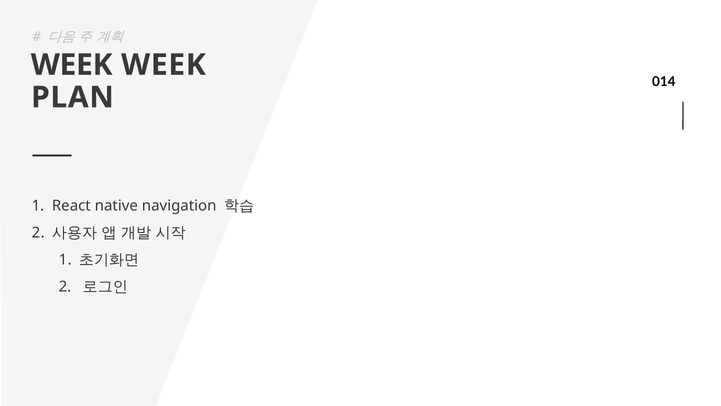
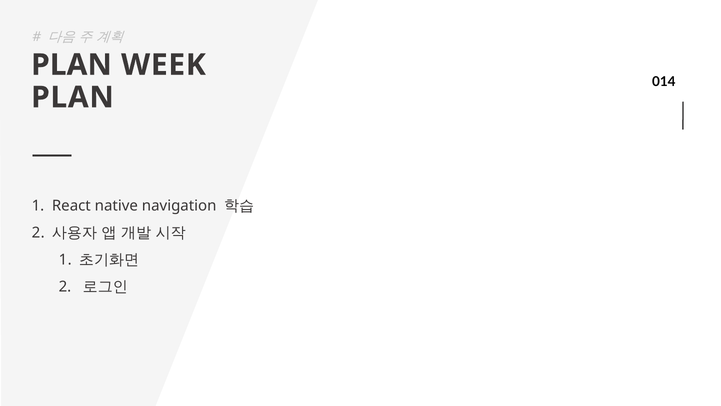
WEEK at (72, 65): WEEK -> PLAN
